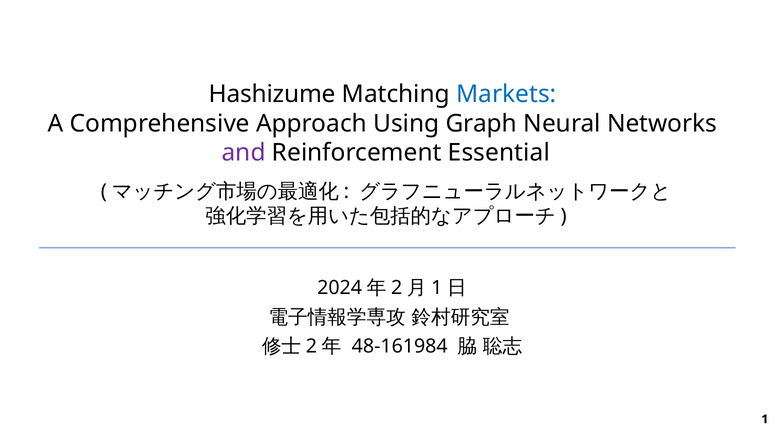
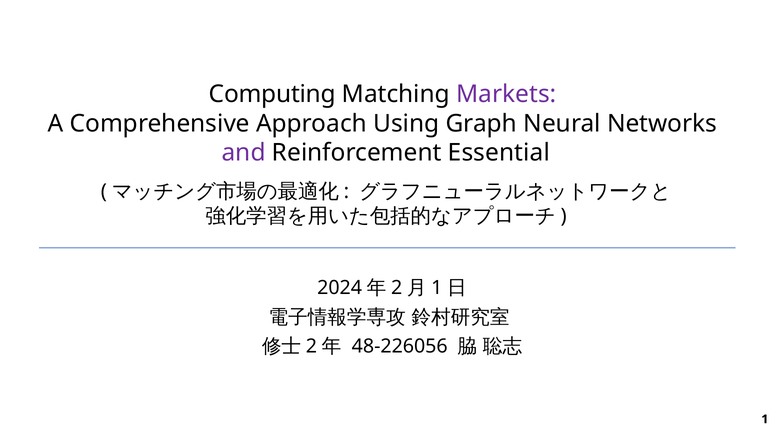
Hashizume: Hashizume -> Computing
Markets colour: blue -> purple
48-161984: 48-161984 -> 48-226056
